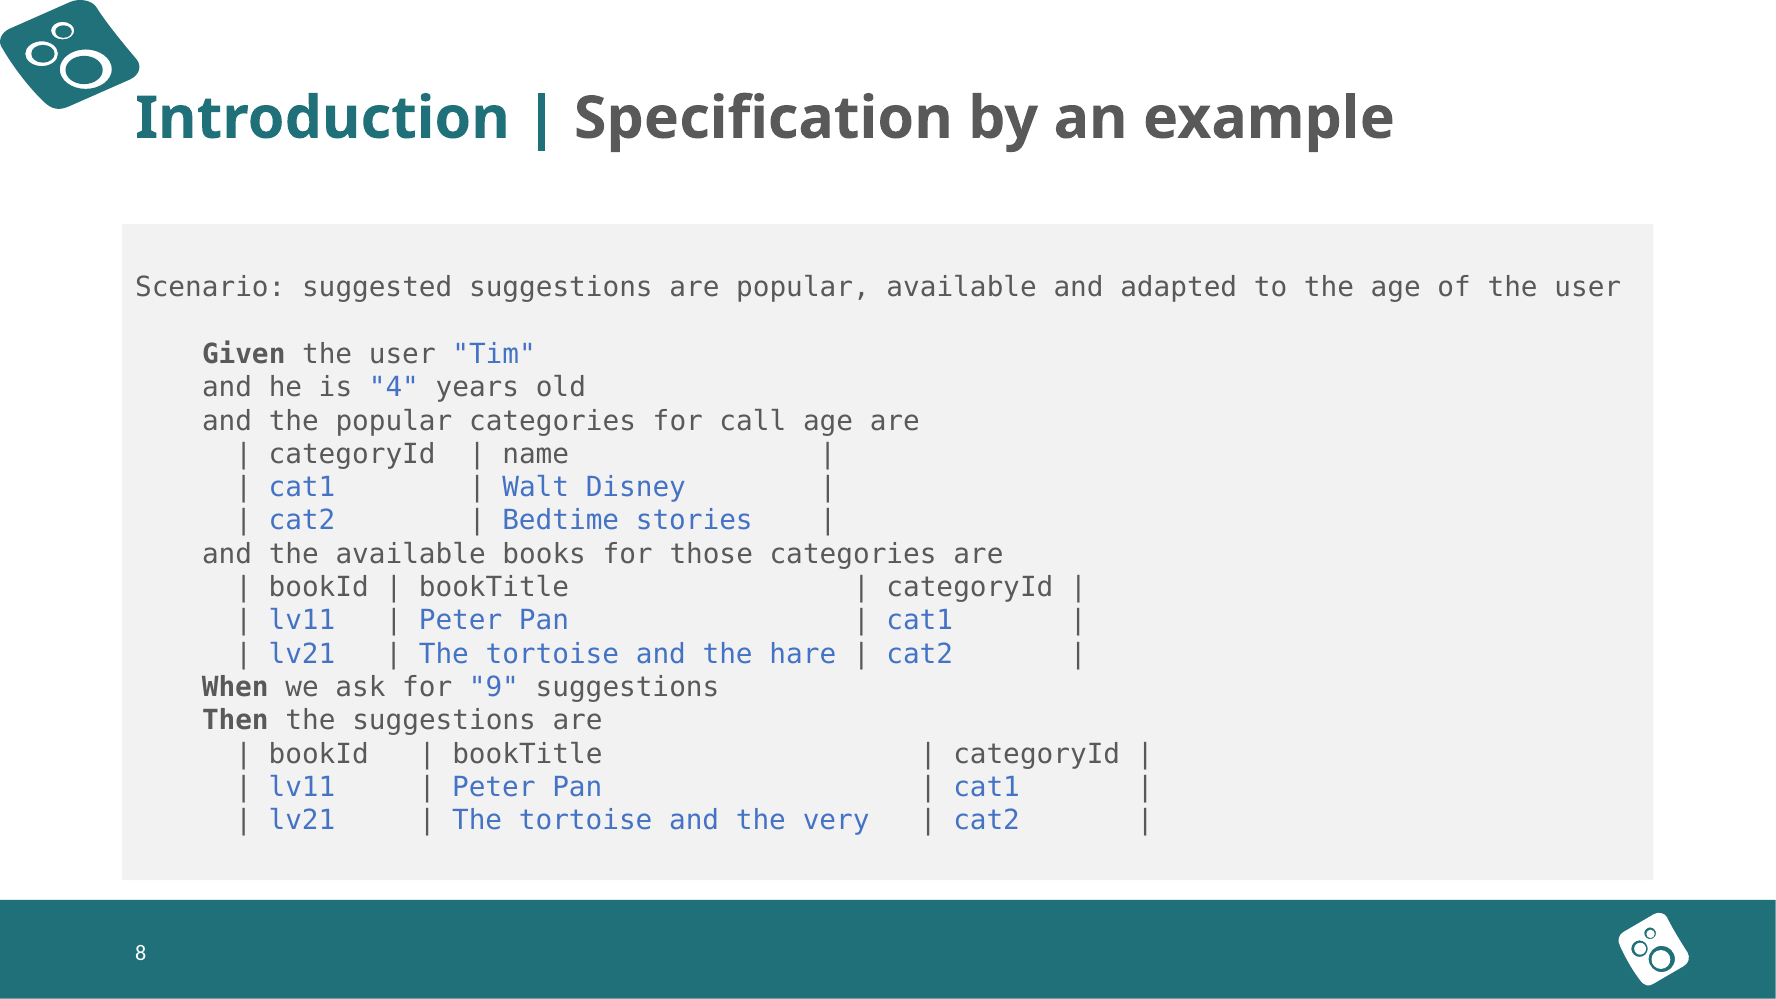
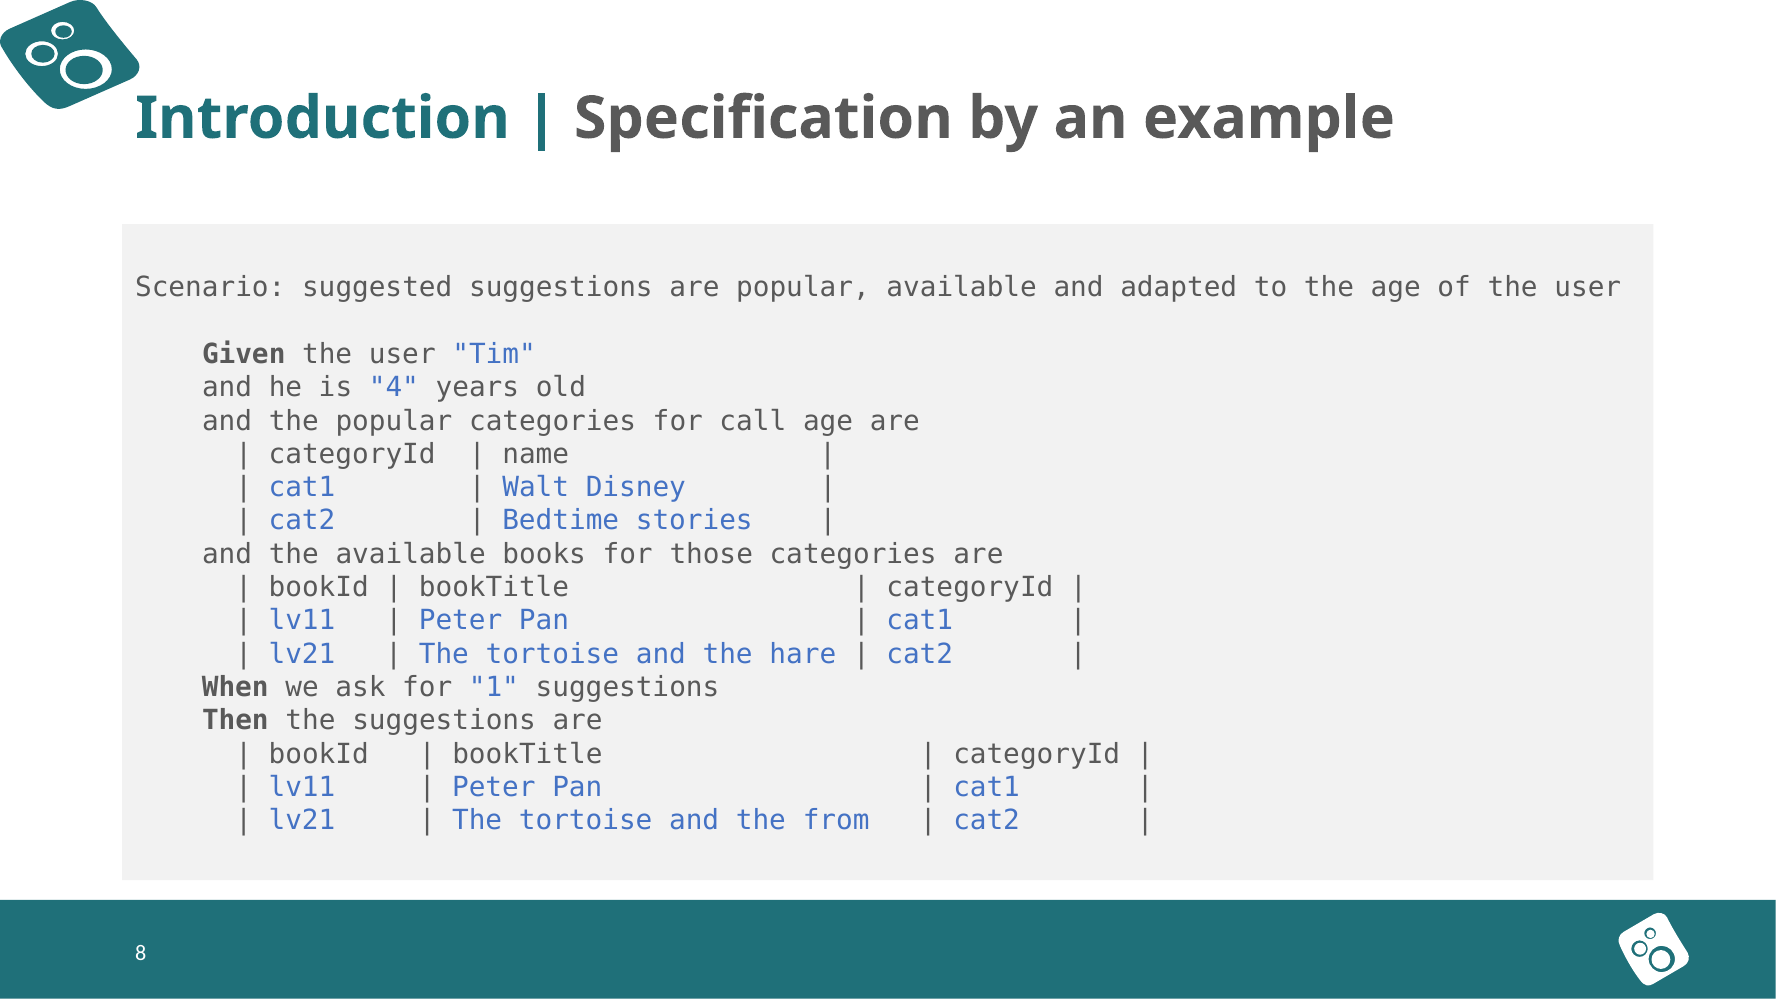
9: 9 -> 1
very: very -> from
